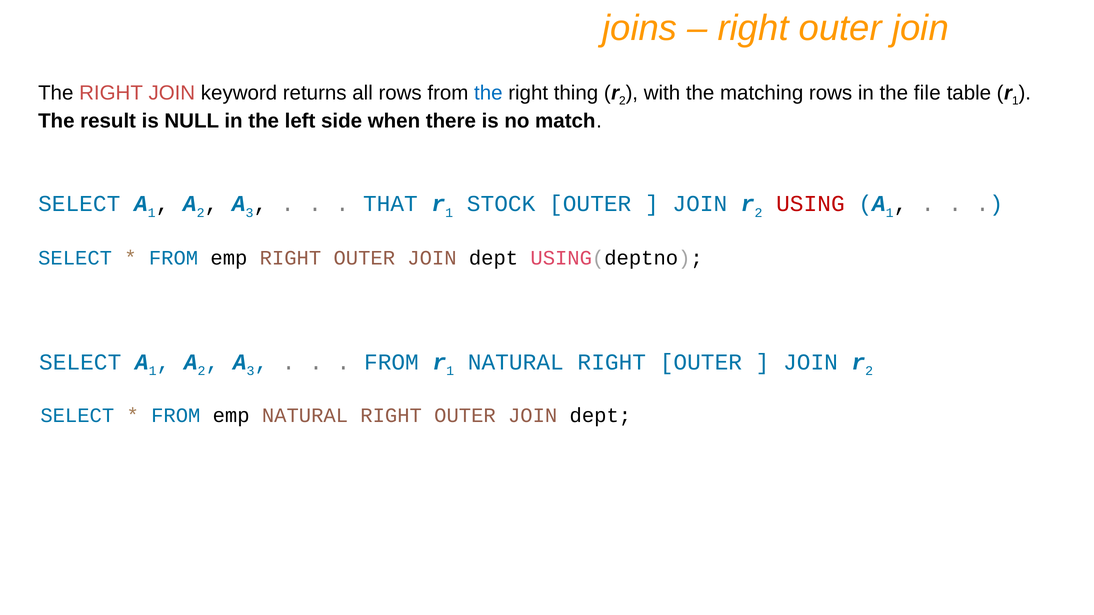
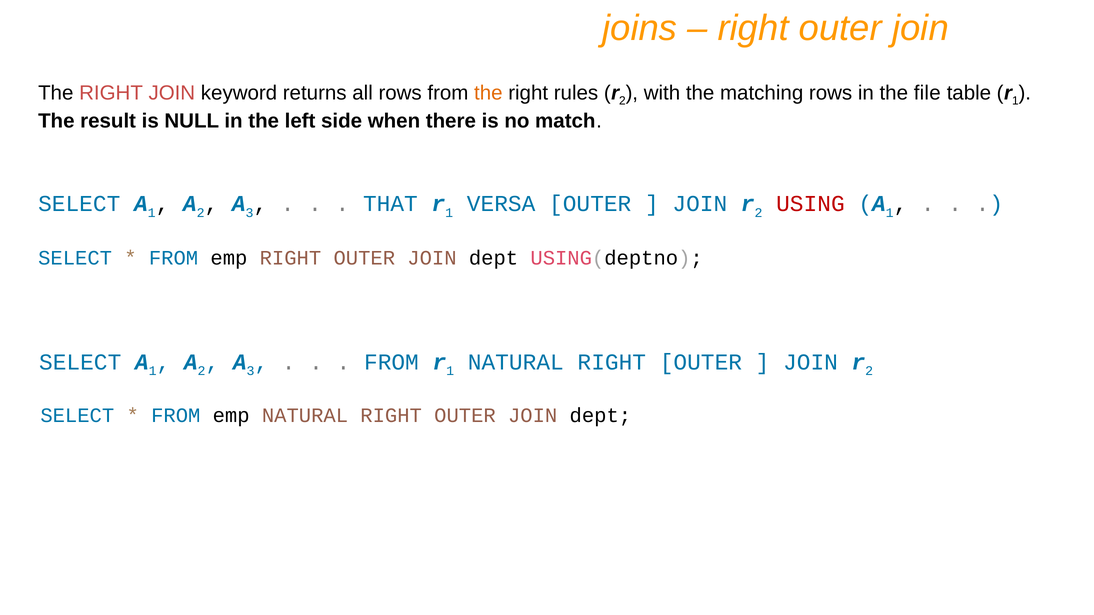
the at (488, 93) colour: blue -> orange
thing: thing -> rules
STOCK: STOCK -> VERSA
